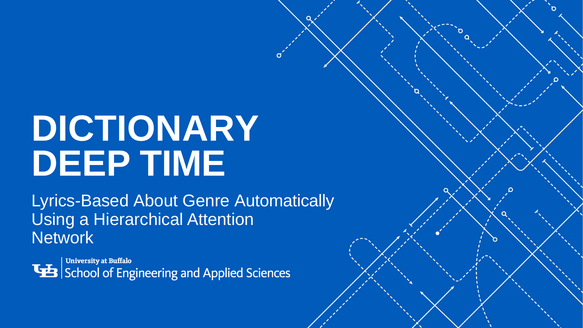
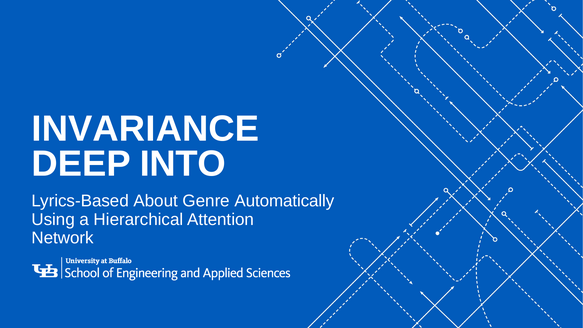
DICTIONARY: DICTIONARY -> INVARIANCE
TIME: TIME -> INTO
